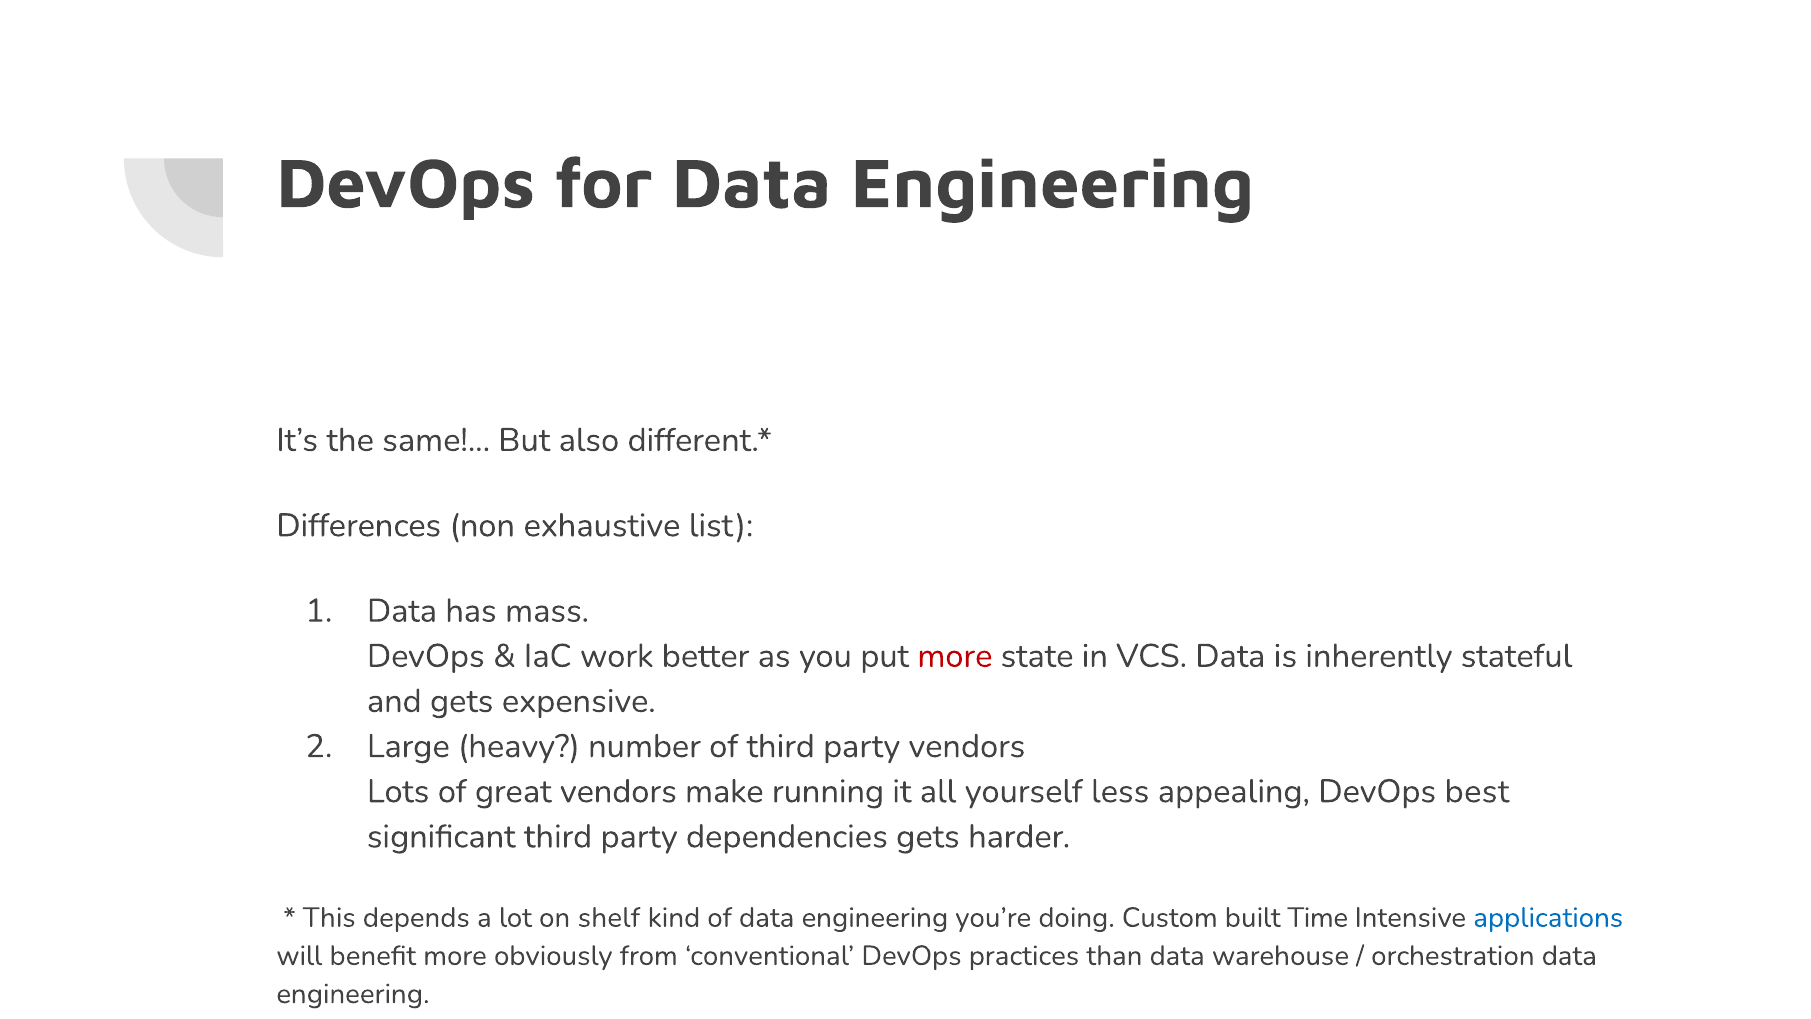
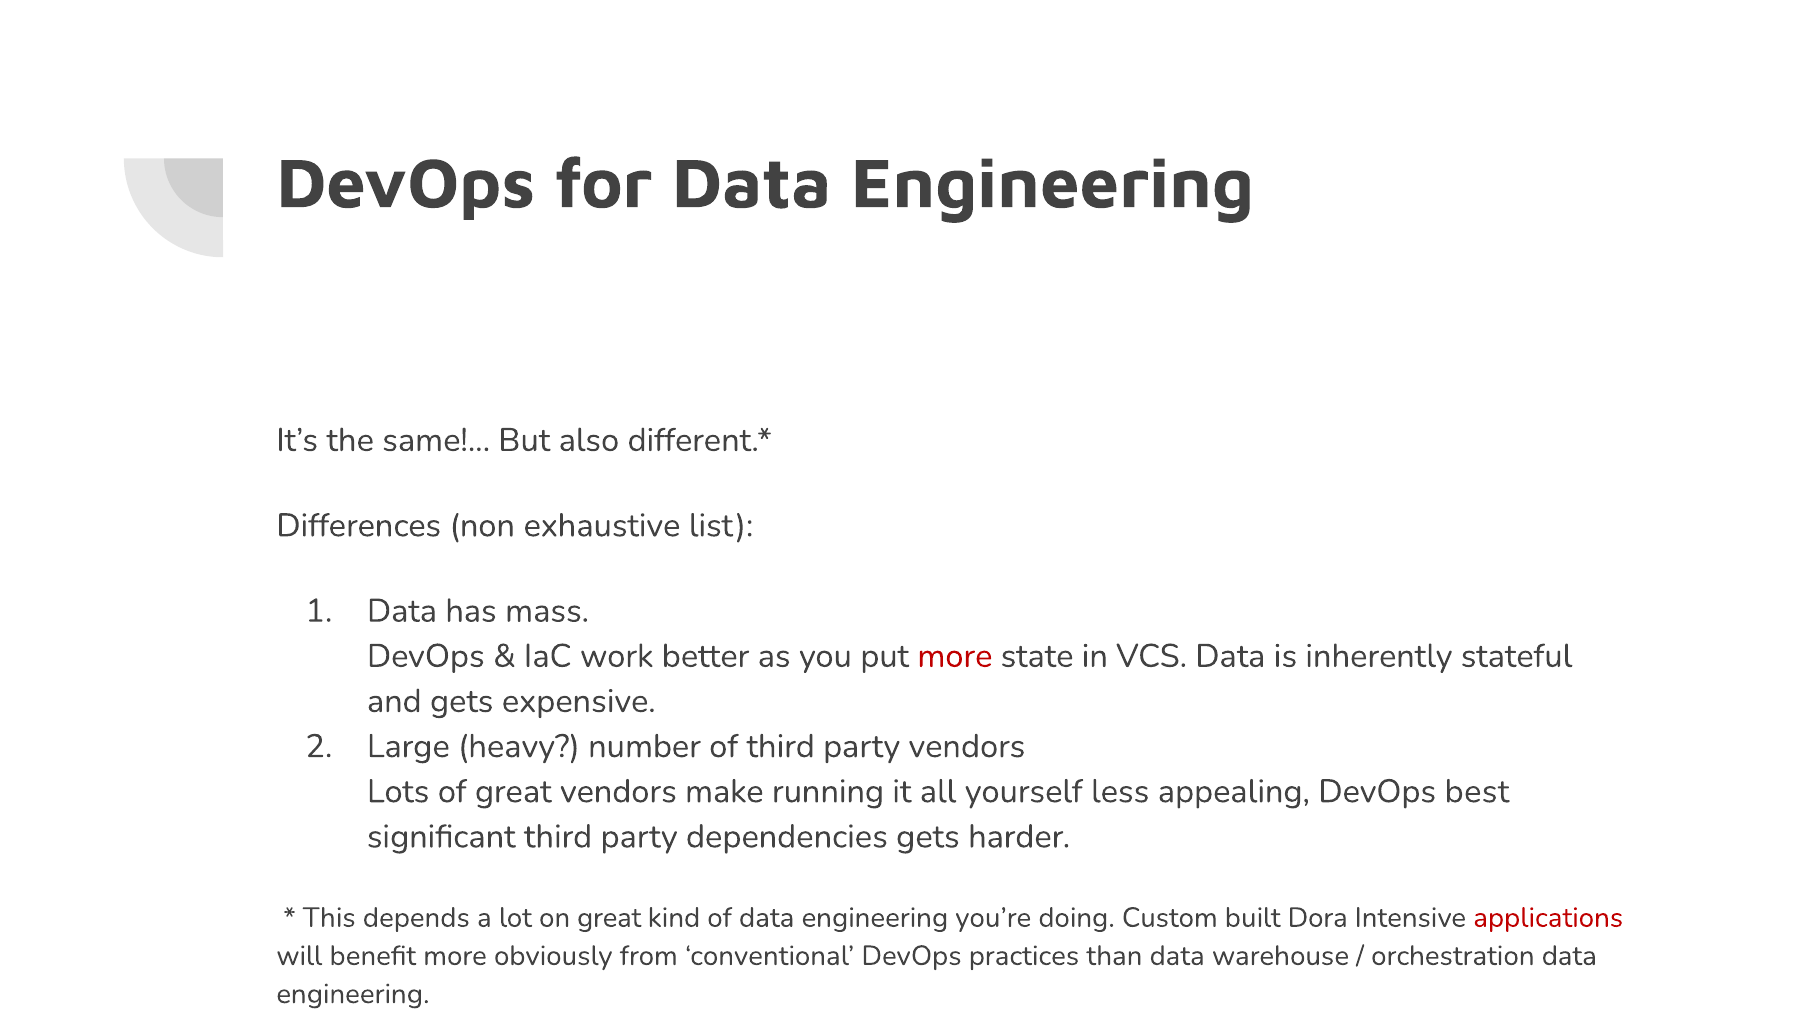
on shelf: shelf -> great
Time: Time -> Dora
applications colour: blue -> red
